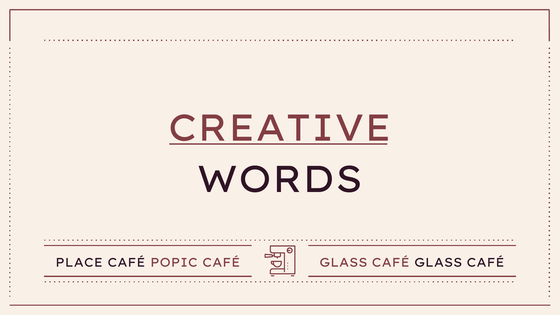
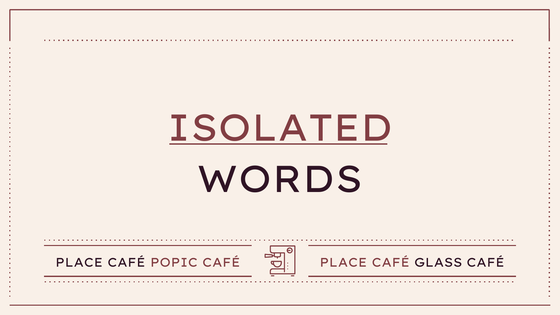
CREATIVE: CREATIVE -> ISOLATED
POPIC CAFÉ GLASS: GLASS -> PLACE
